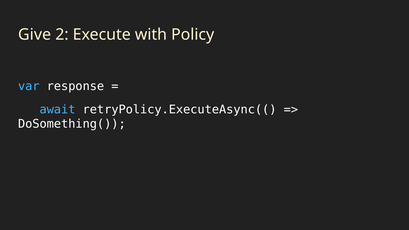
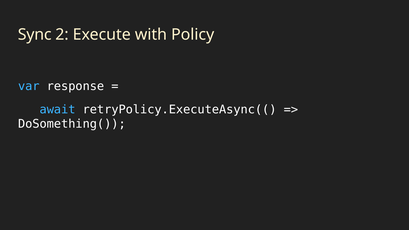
Give: Give -> Sync
